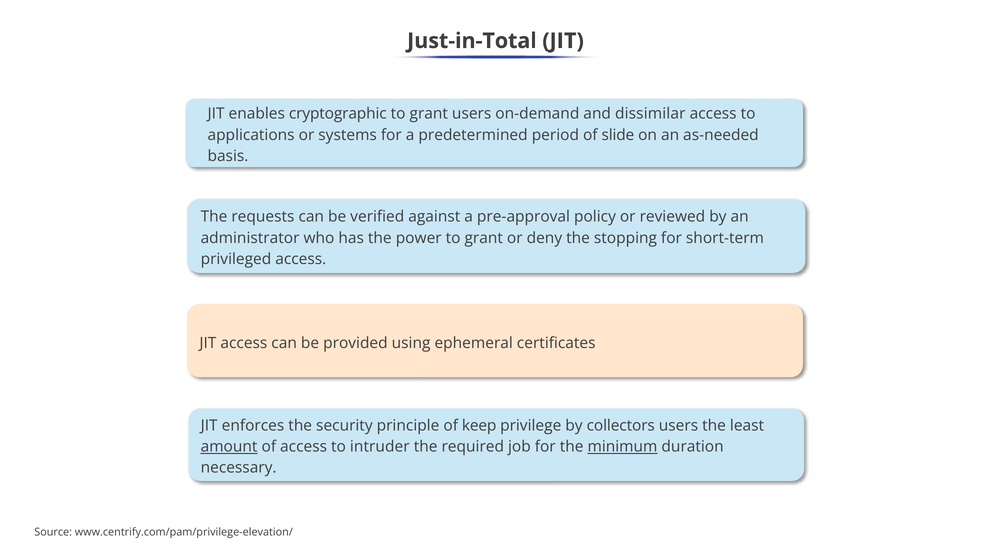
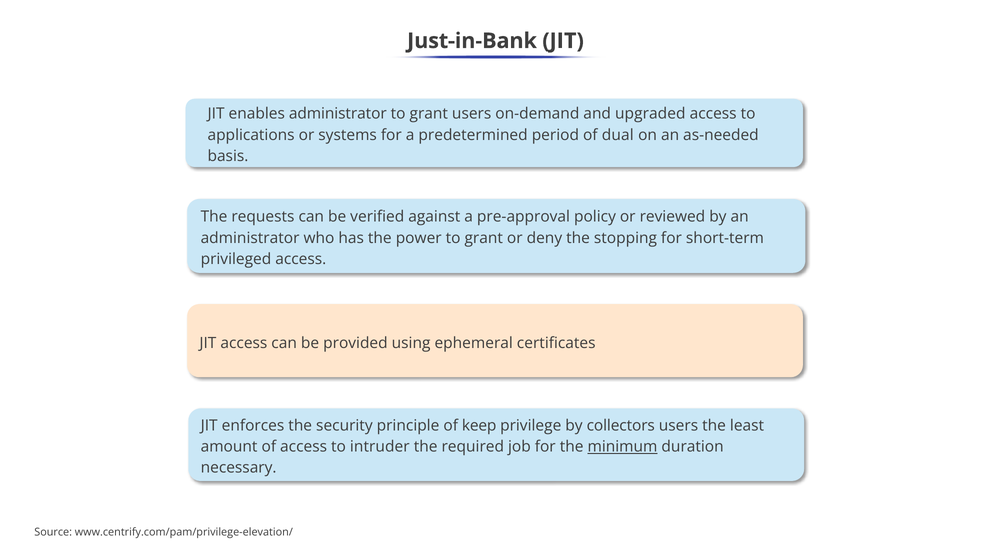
Just-in-Total: Just-in-Total -> Just-in-Bank
enables cryptographic: cryptographic -> administrator
dissimilar: dissimilar -> upgraded
slide: slide -> dual
amount underline: present -> none
